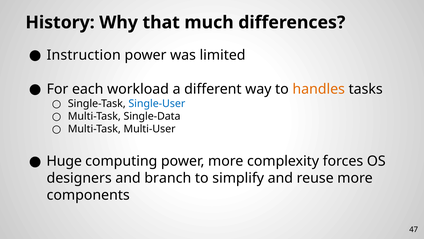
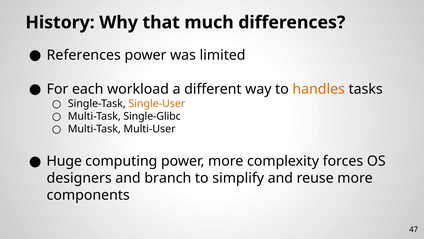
Instruction: Instruction -> References
Single-User colour: blue -> orange
Single-Data: Single-Data -> Single-Glibc
